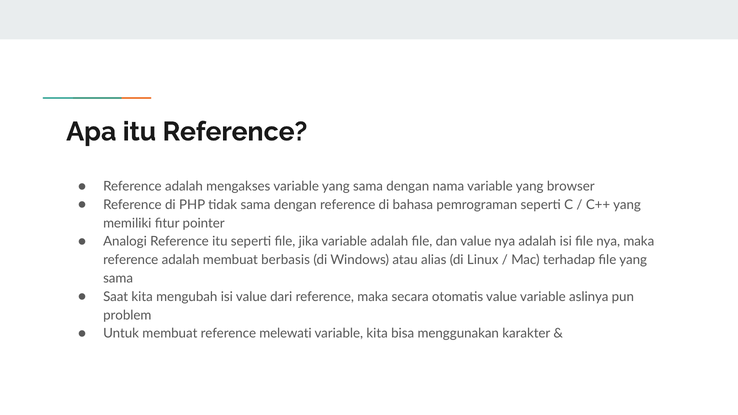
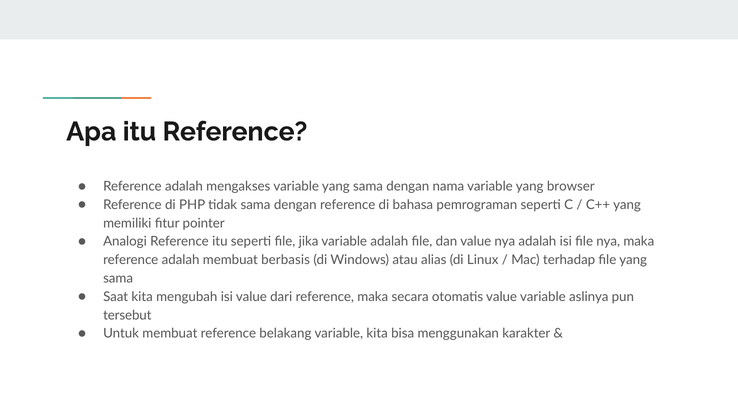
problem: problem -> tersebut
melewati: melewati -> belakang
